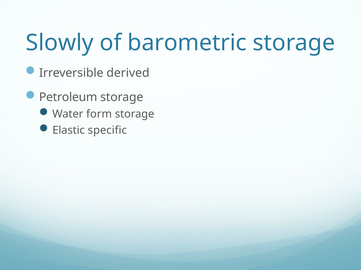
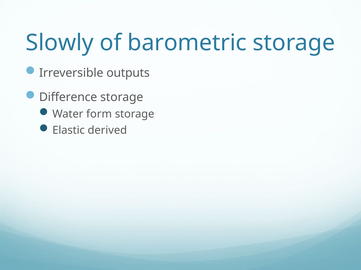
derived: derived -> outputs
Petroleum: Petroleum -> Difference
specific: specific -> derived
